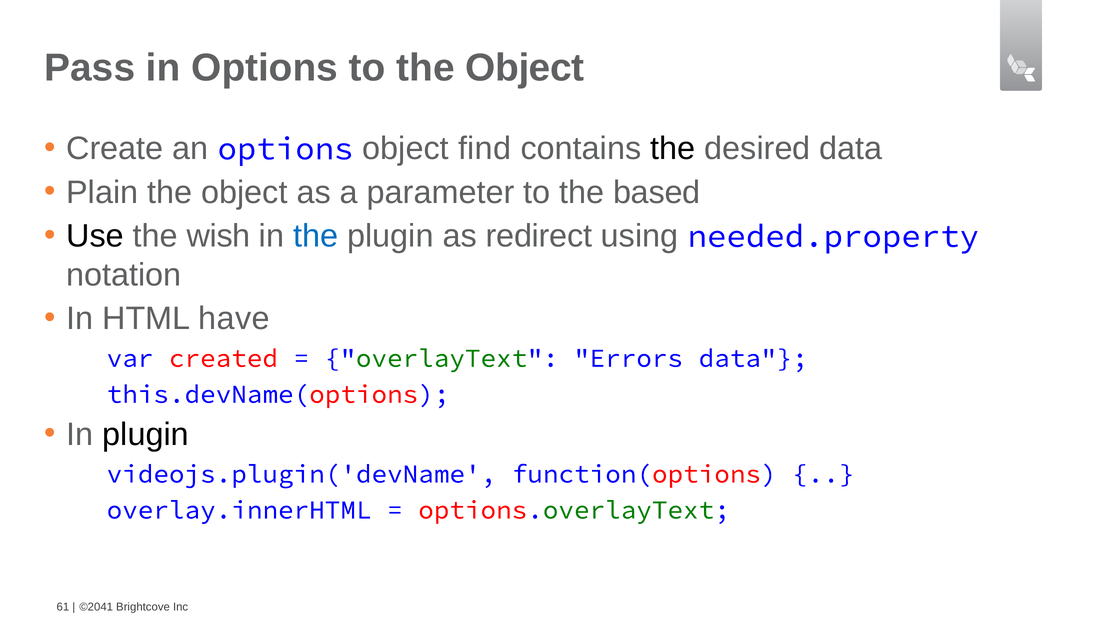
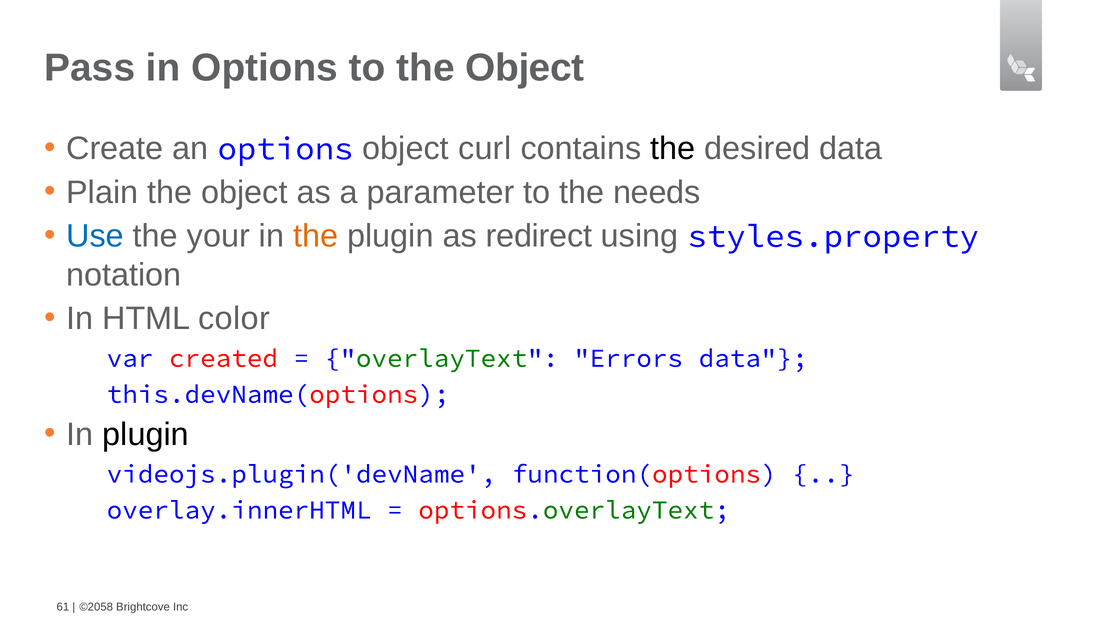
find: find -> curl
based: based -> needs
Use colour: black -> blue
wish: wish -> your
the at (316, 236) colour: blue -> orange
needed.property: needed.property -> styles.property
have: have -> color
©2041: ©2041 -> ©2058
